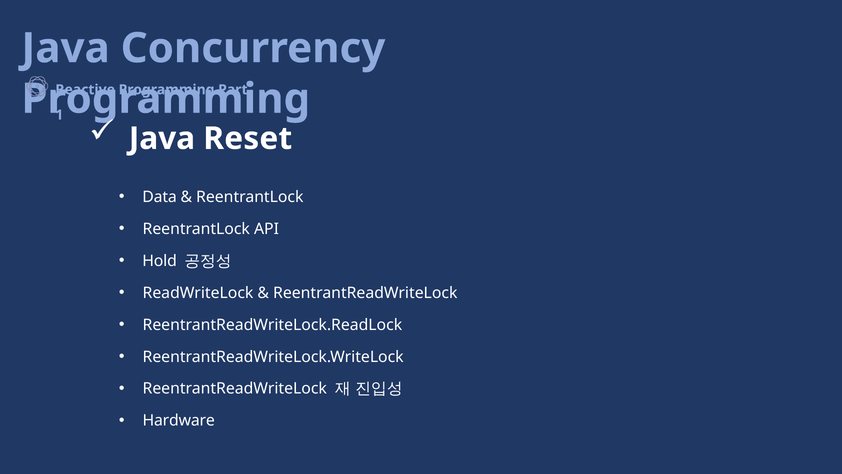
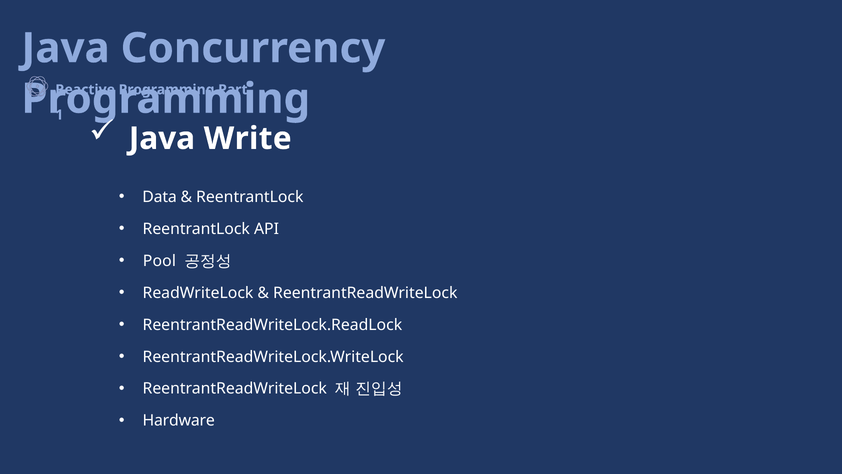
Reset: Reset -> Write
Hold: Hold -> Pool
